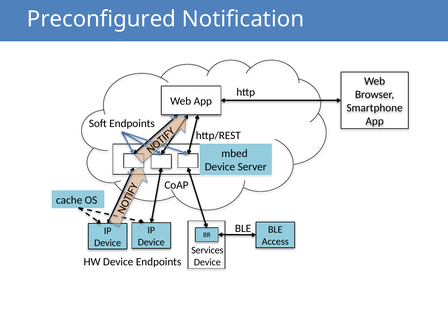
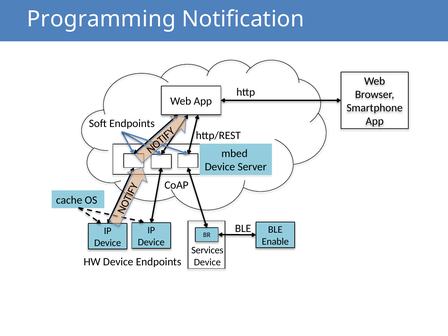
Preconfigured: Preconfigured -> Programming
Access: Access -> Enable
